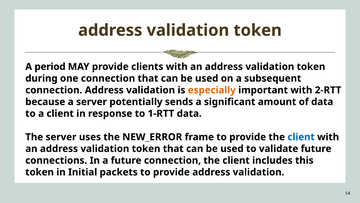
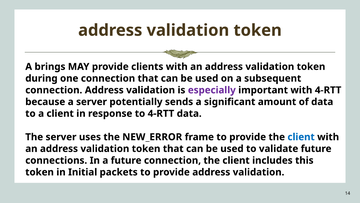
period: period -> brings
especially colour: orange -> purple
with 2-RTT: 2-RTT -> 4-RTT
to 1-RTT: 1-RTT -> 4-RTT
